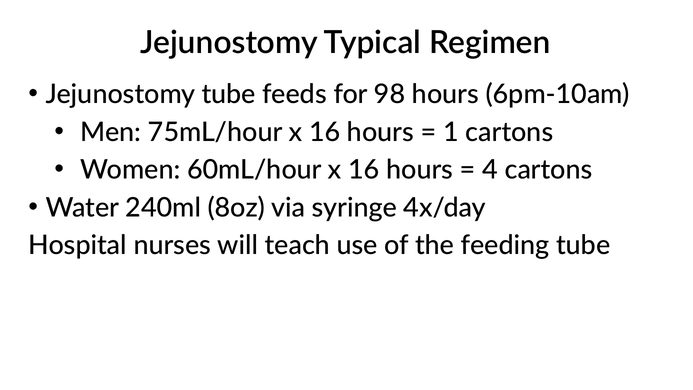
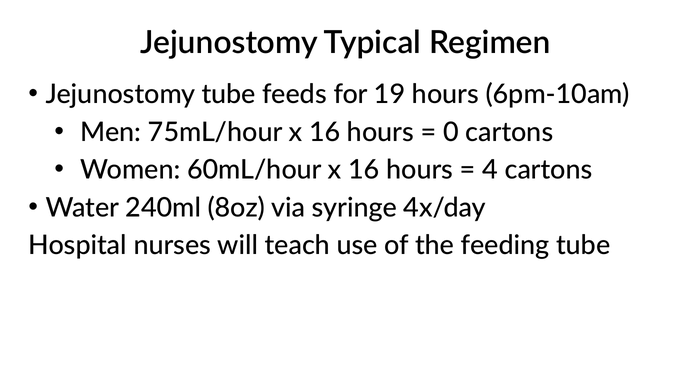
98: 98 -> 19
1: 1 -> 0
